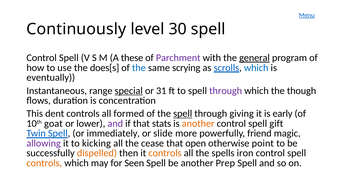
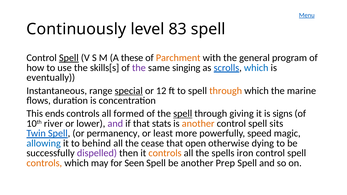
30: 30 -> 83
Spell at (69, 58) underline: none -> present
Parchment colour: purple -> orange
general underline: present -> none
does[s: does[s -> skills[s
the at (139, 68) colour: blue -> purple
scrying: scrying -> singing
31: 31 -> 12
through at (226, 91) colour: purple -> orange
though: though -> marine
dent: dent -> ends
early: early -> signs
goat: goat -> river
gift: gift -> sits
immediately: immediately -> permanency
slide: slide -> least
friend: friend -> speed
allowing colour: purple -> blue
kicking: kicking -> behind
point: point -> dying
dispelled colour: orange -> purple
